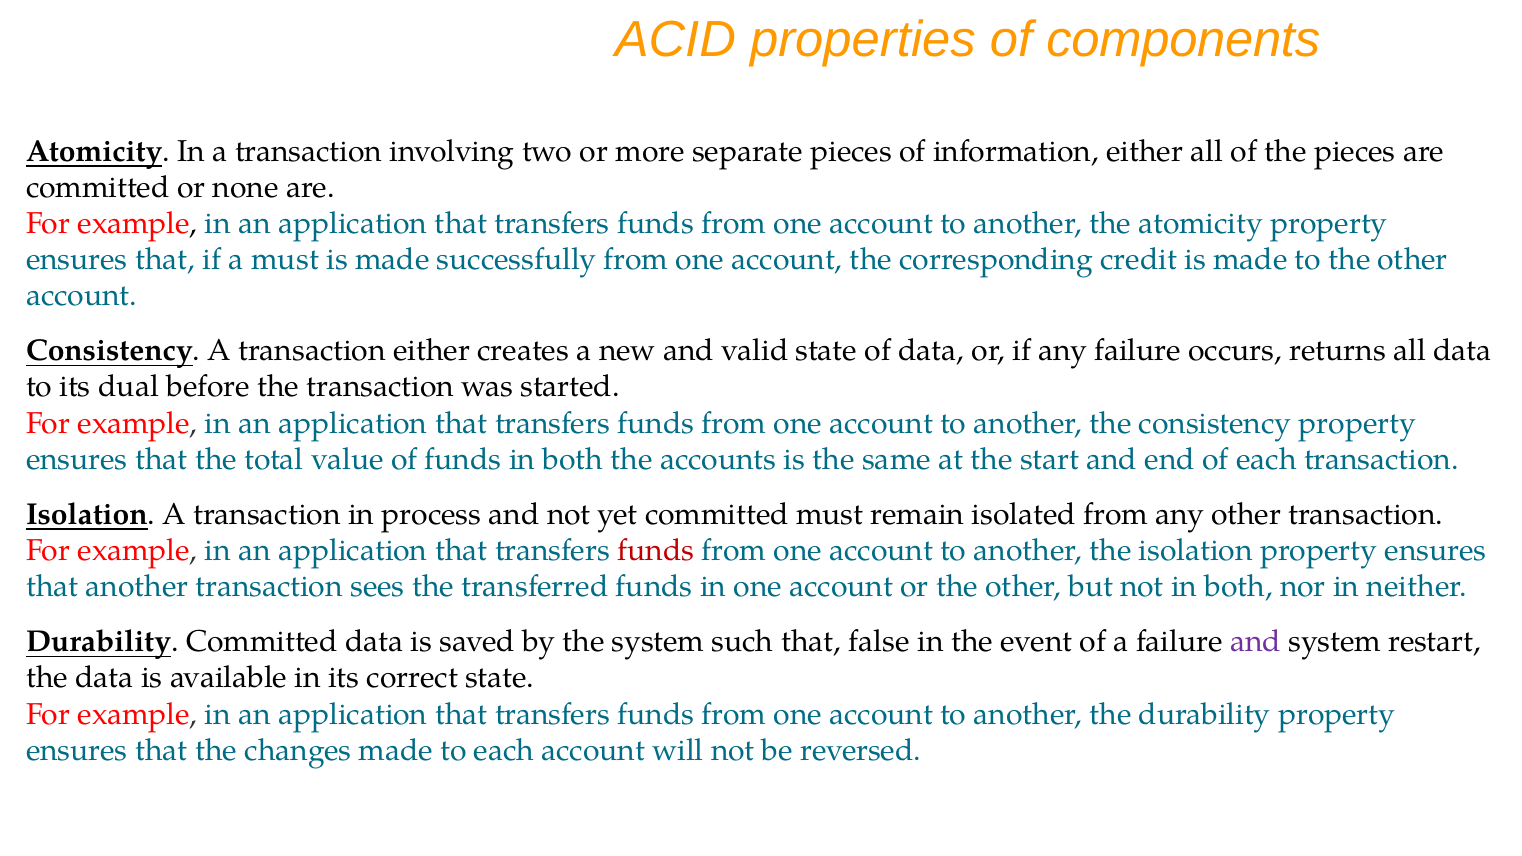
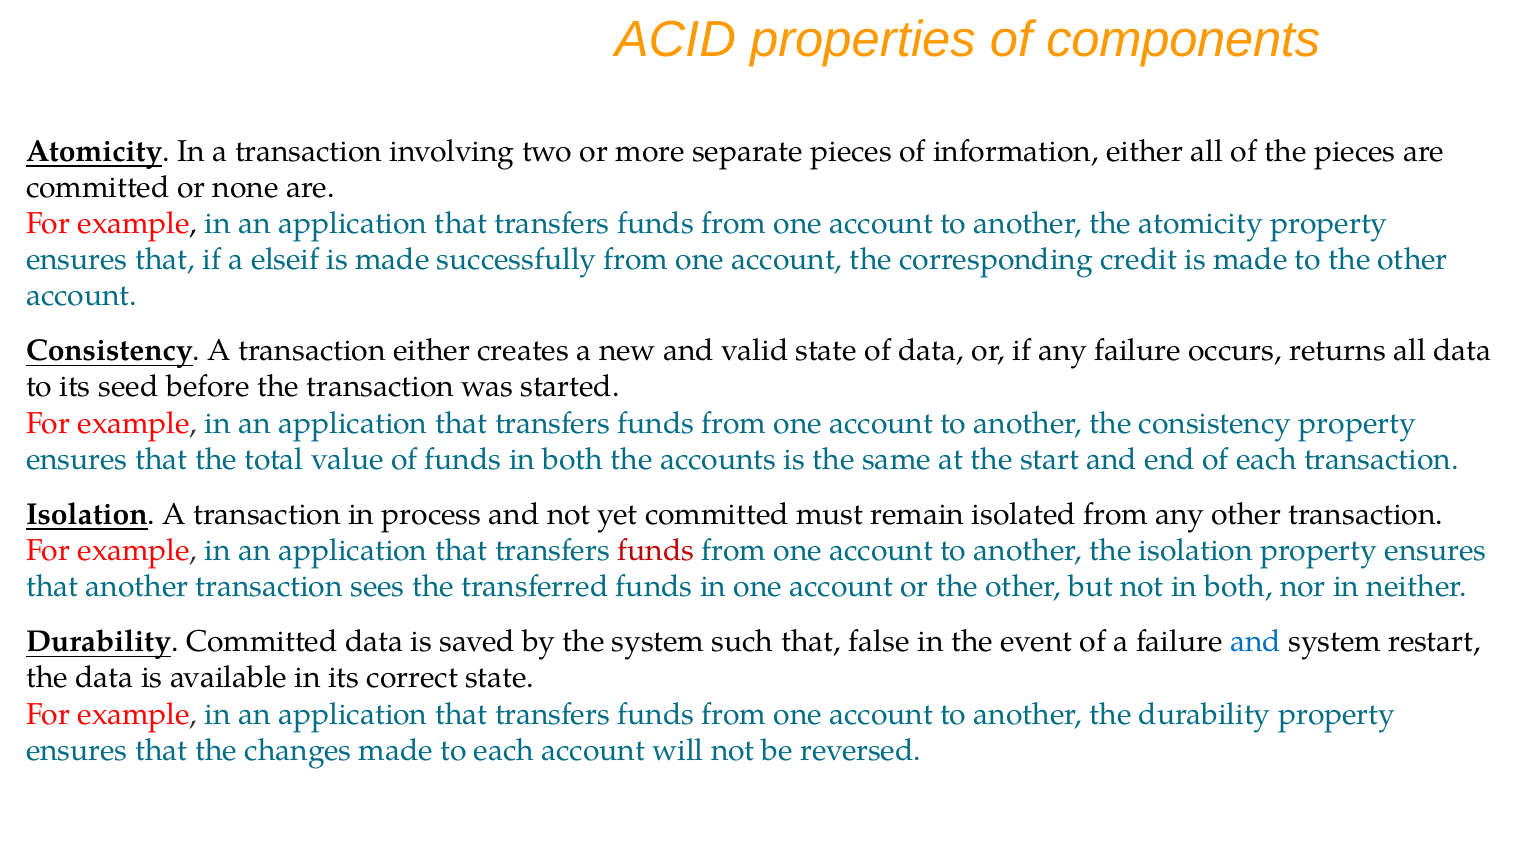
a must: must -> elseif
dual: dual -> seed
and at (1256, 642) colour: purple -> blue
